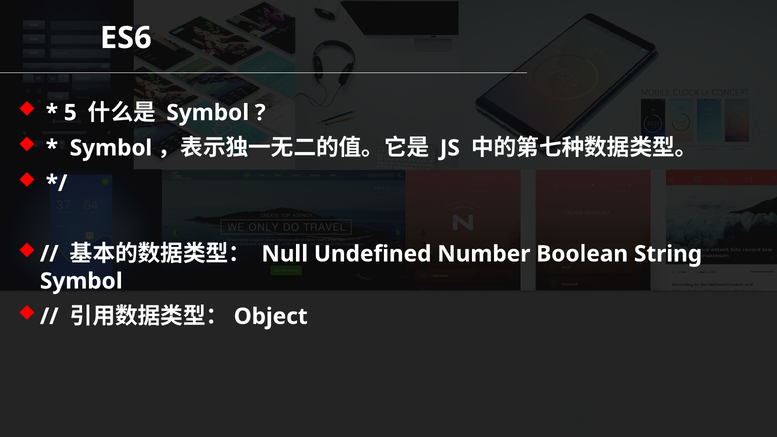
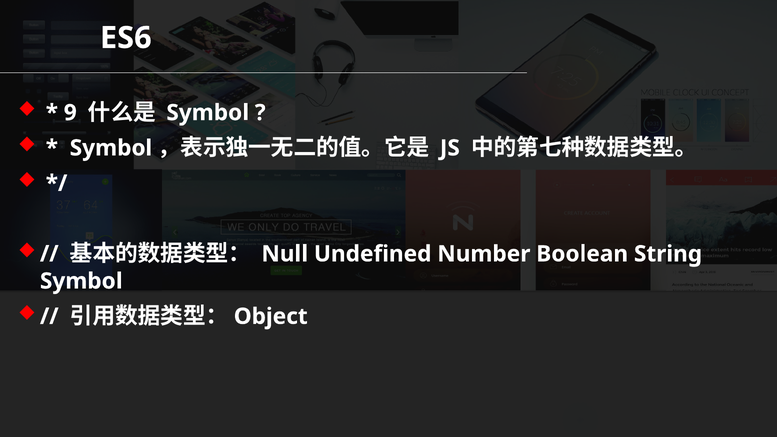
5: 5 -> 9
